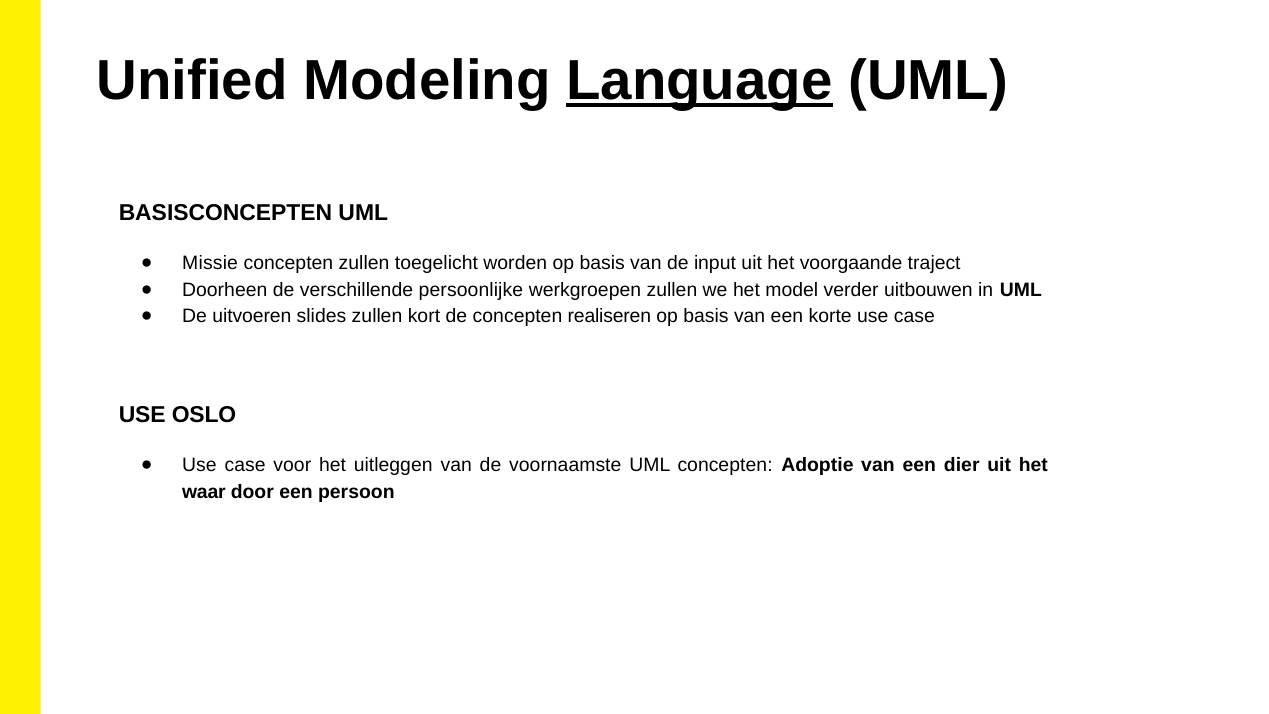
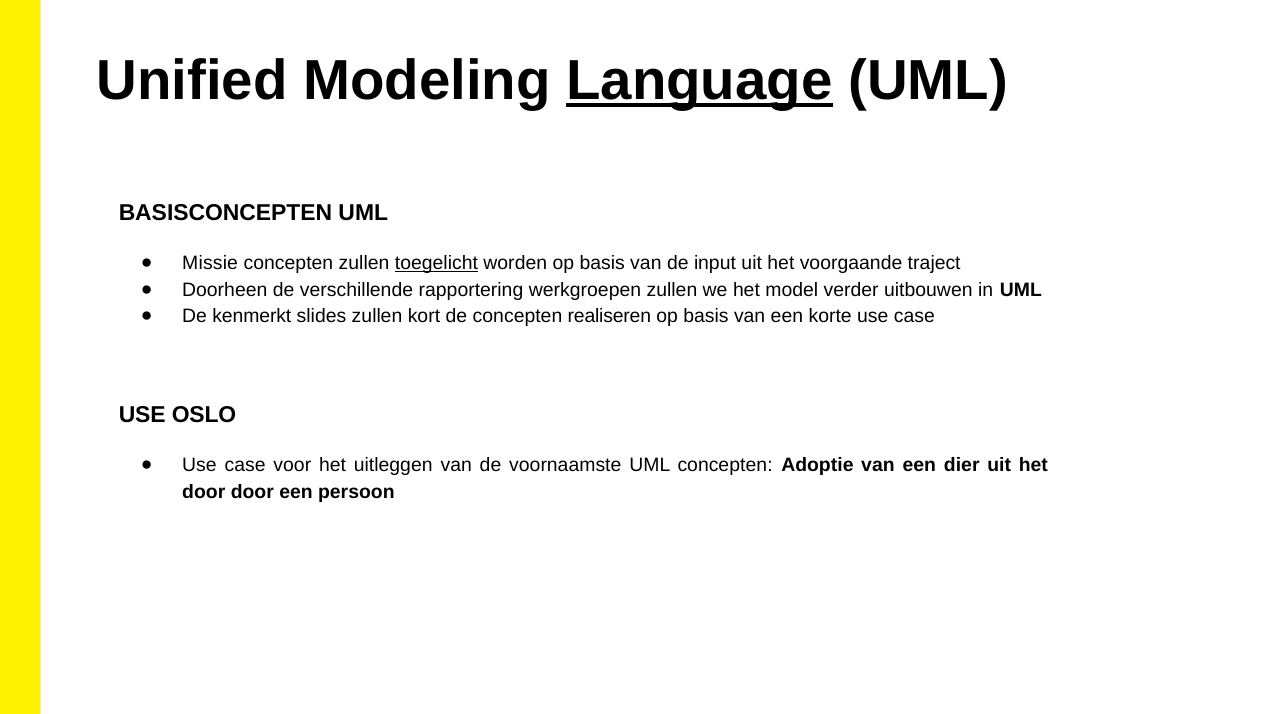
toegelicht underline: none -> present
persoonlijke: persoonlijke -> rapportering
uitvoeren: uitvoeren -> kenmerkt
waar at (204, 492): waar -> door
